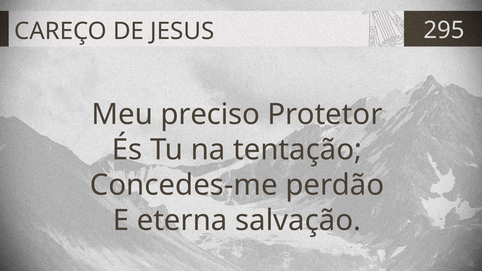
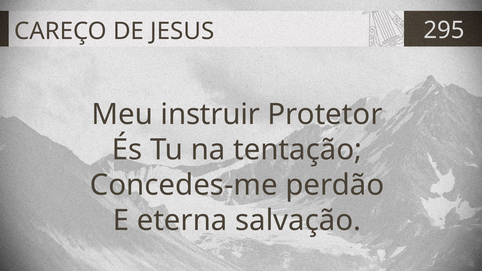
preciso: preciso -> instruir
